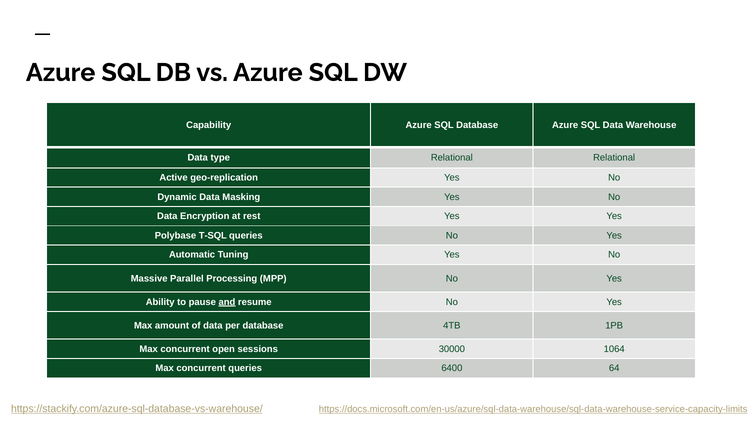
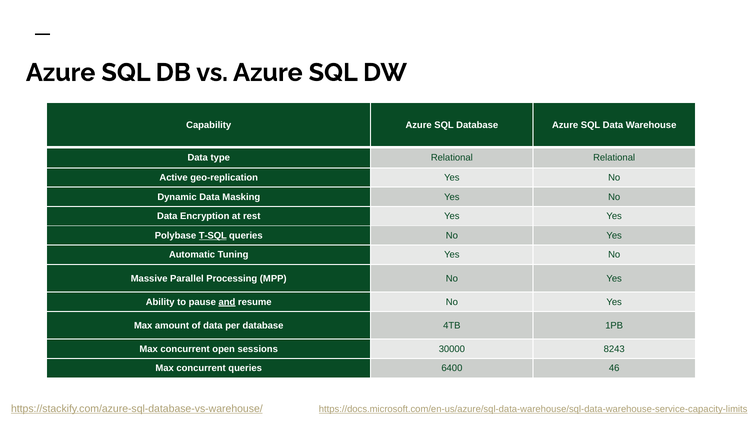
T-SQL underline: none -> present
1064: 1064 -> 8243
64: 64 -> 46
